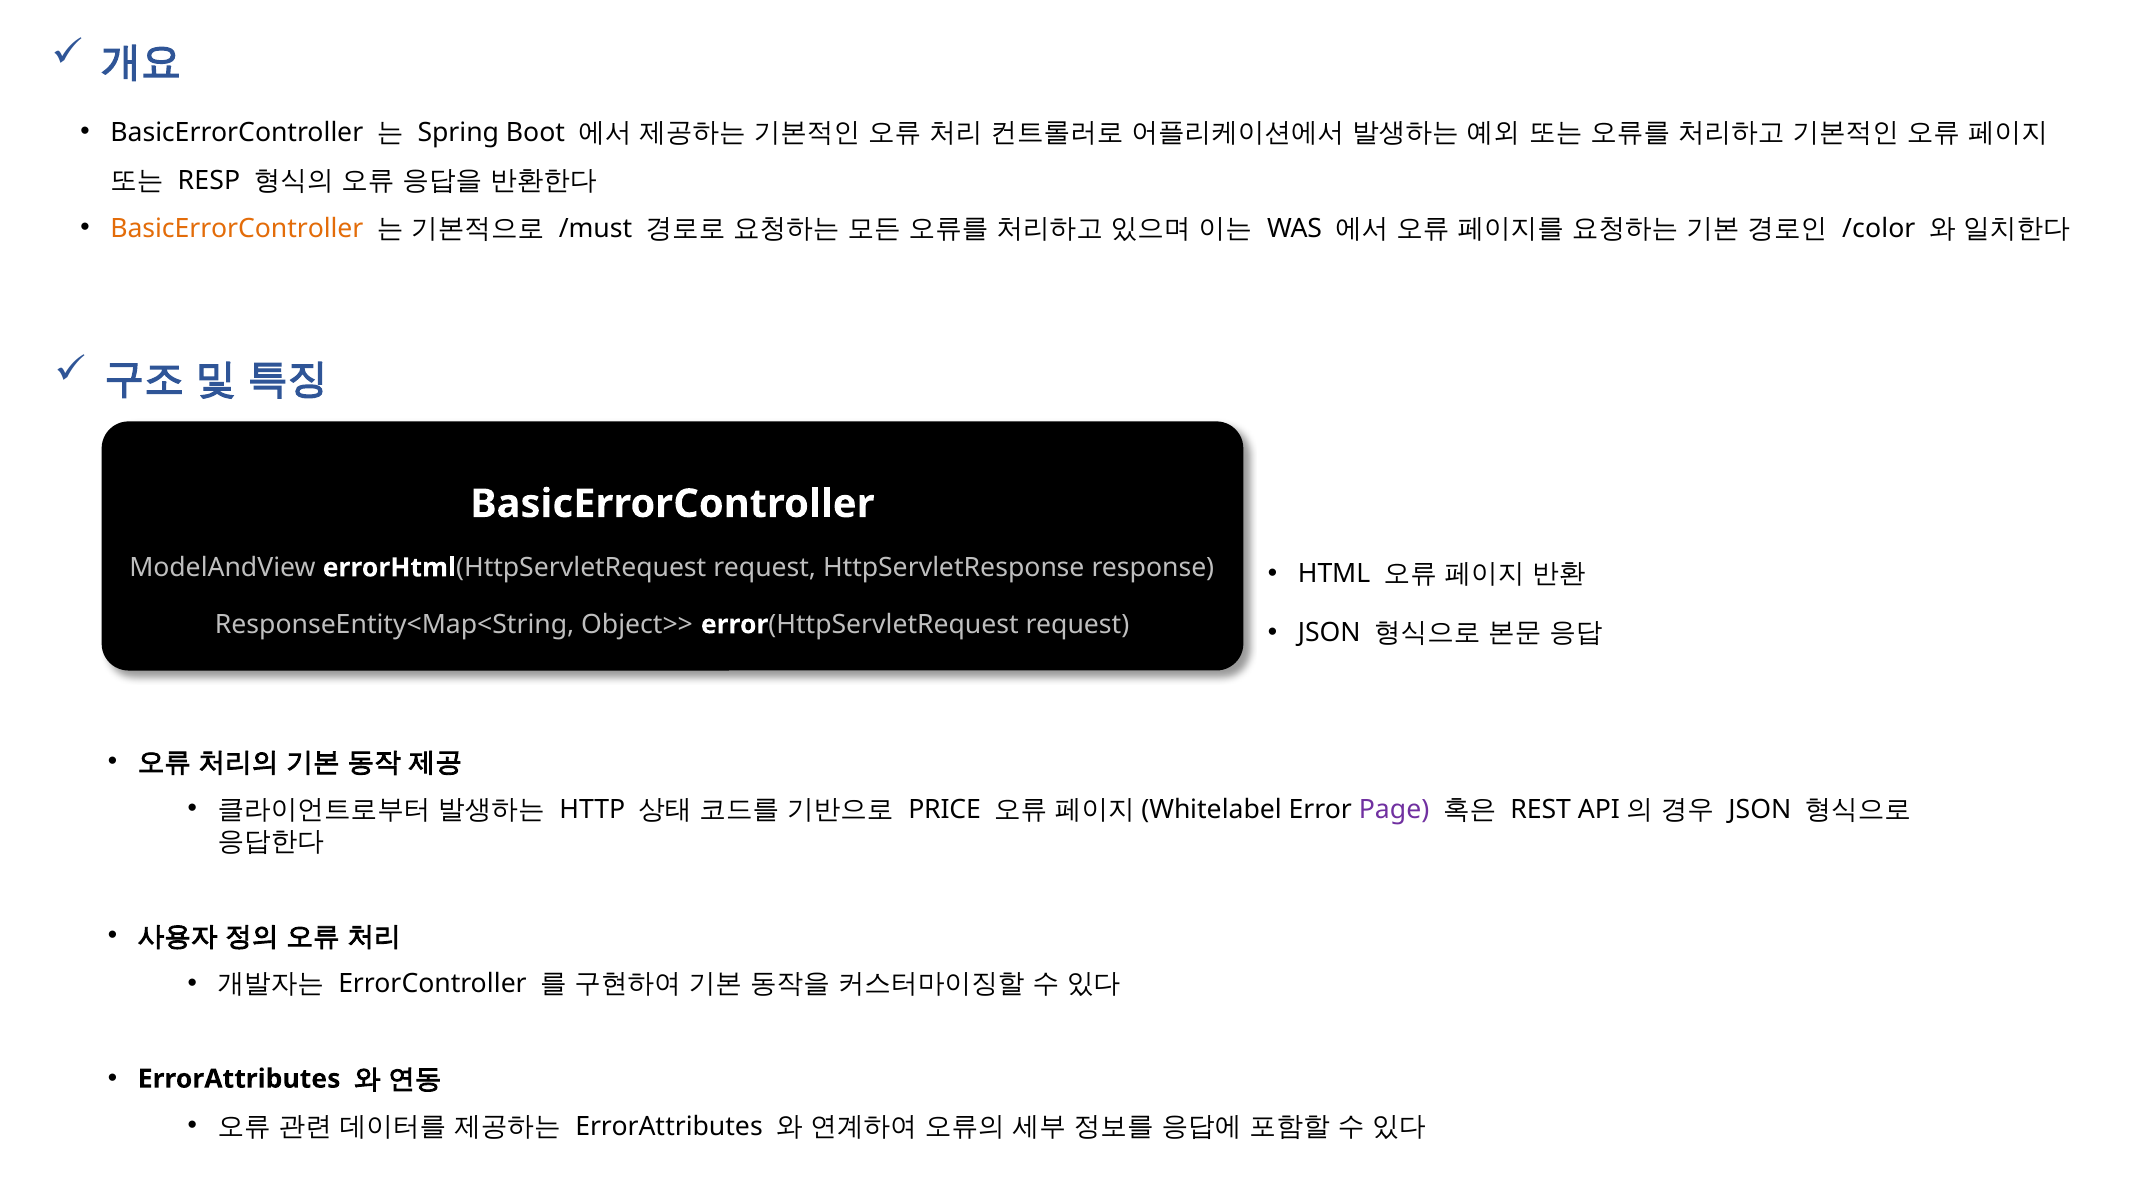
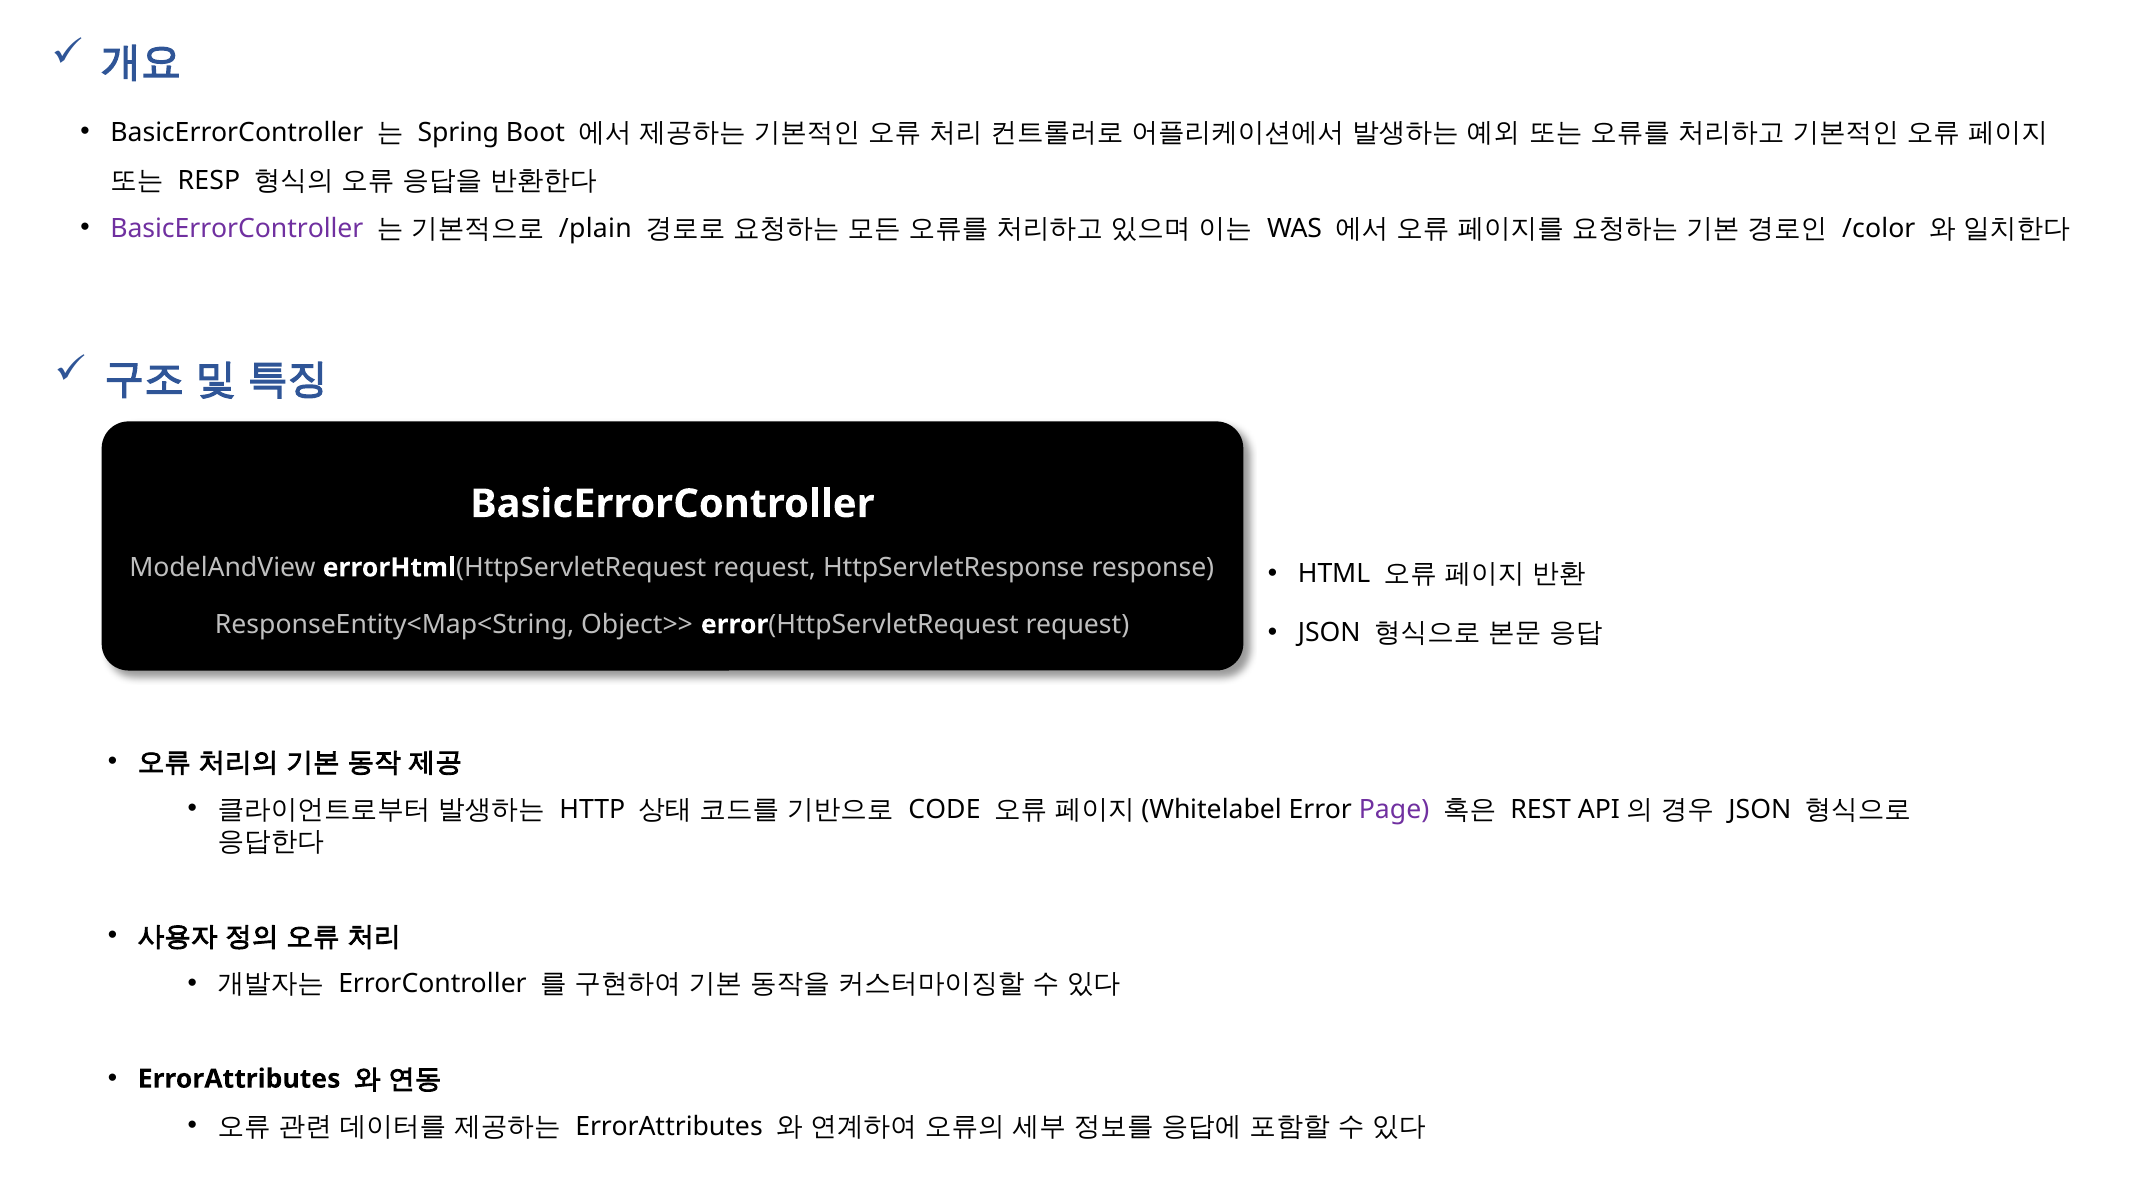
BasicErrorController at (237, 228) colour: orange -> purple
/must: /must -> /plain
PRICE: PRICE -> CODE
